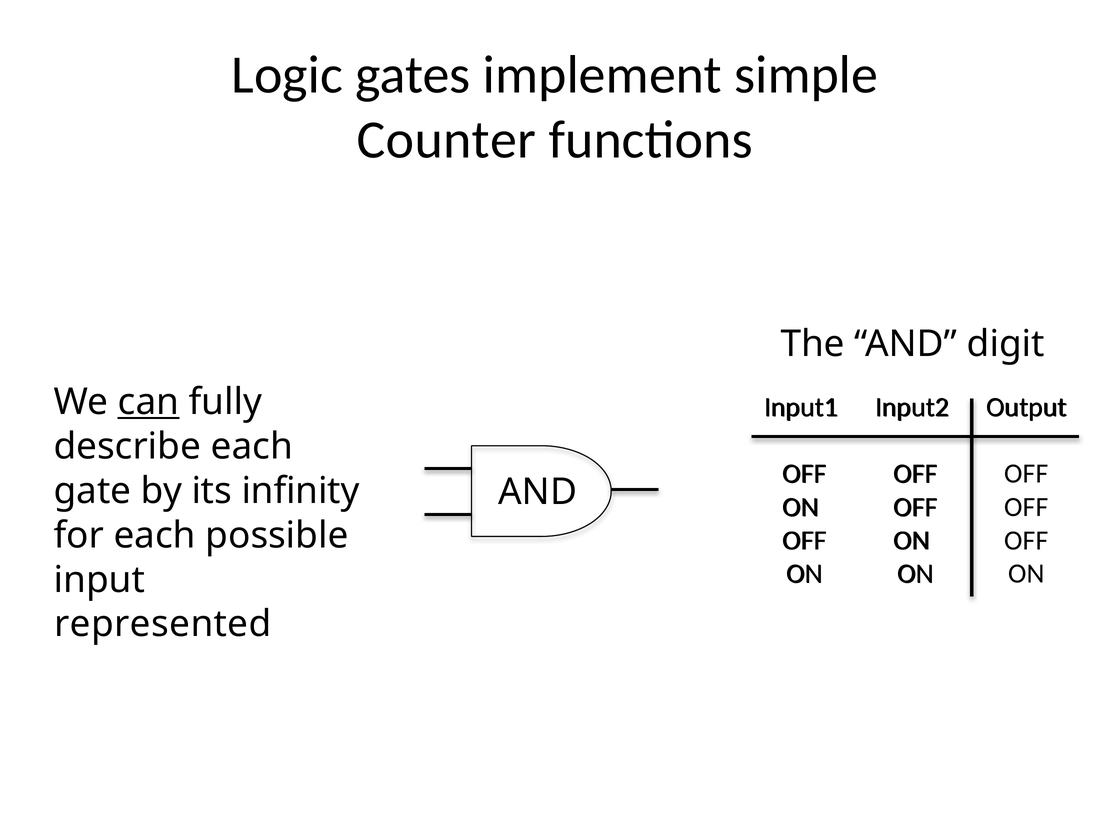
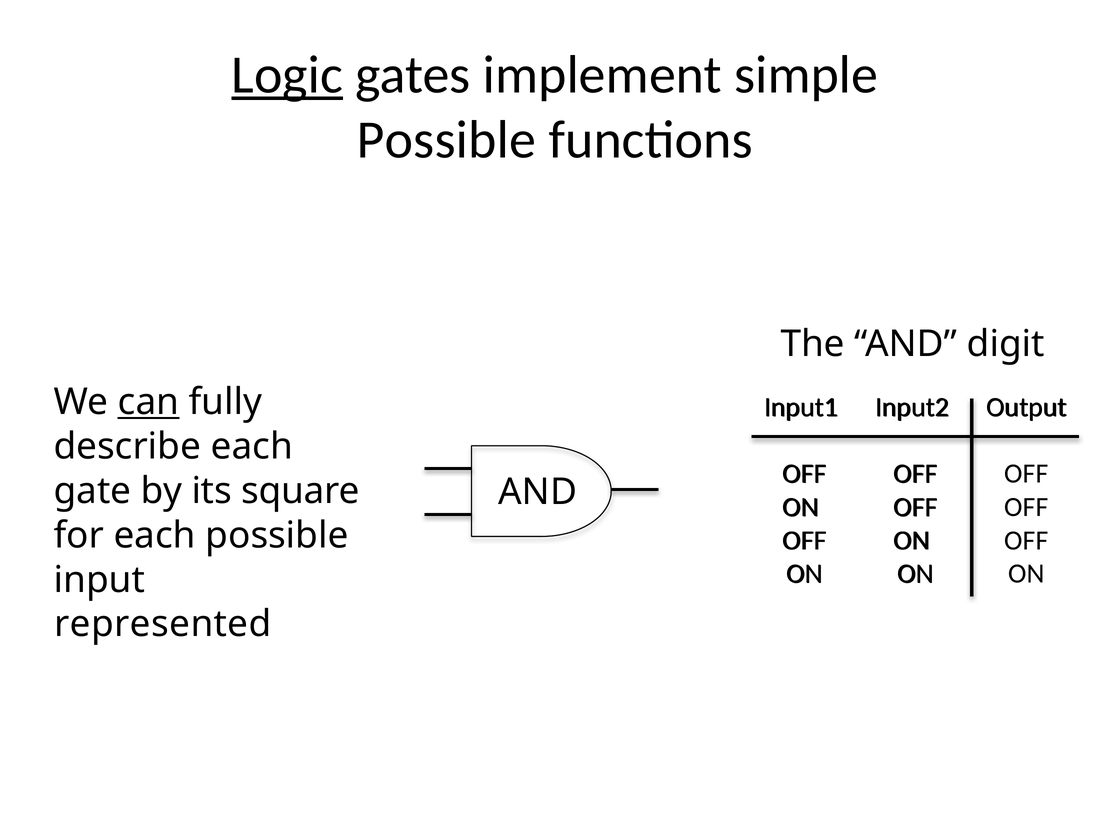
Logic underline: none -> present
Counter at (446, 140): Counter -> Possible
infinity: infinity -> square
